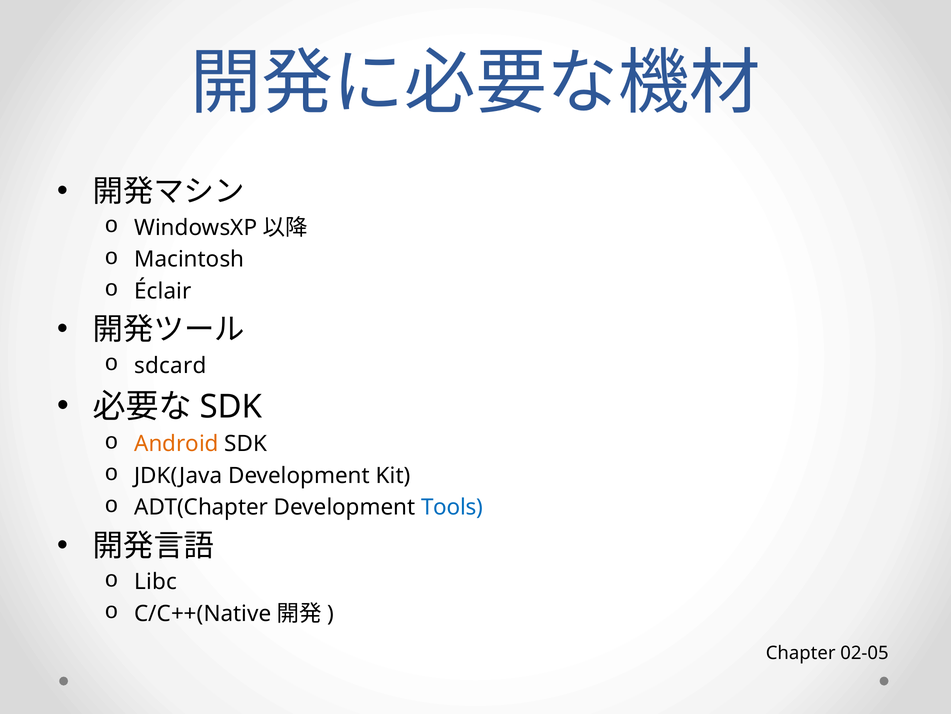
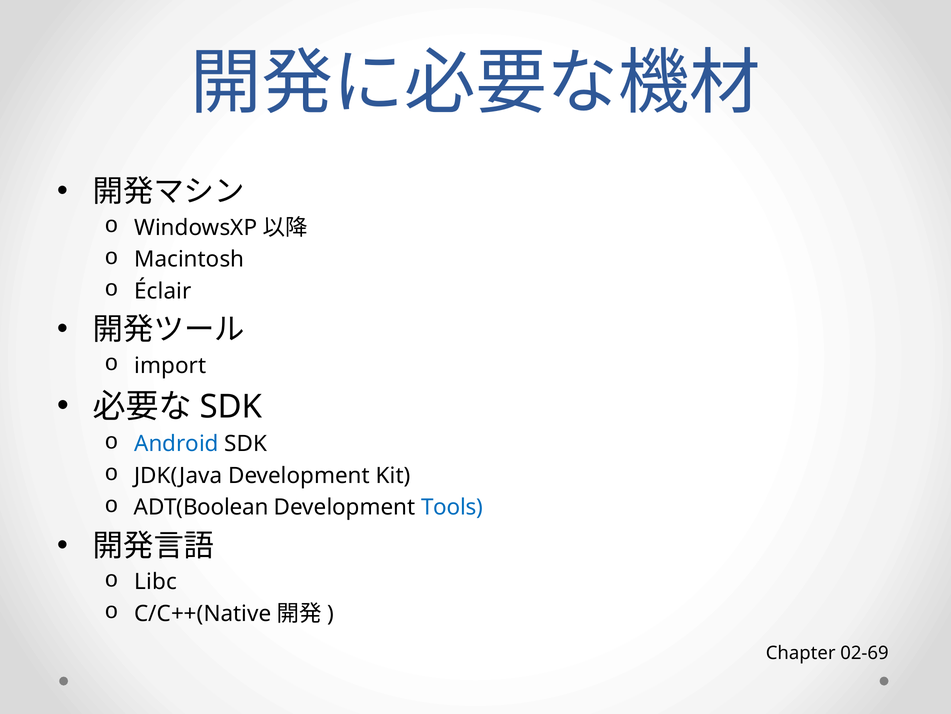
sdcard: sdcard -> import
Android colour: orange -> blue
ADT(Chapter: ADT(Chapter -> ADT(Boolean
02-05: 02-05 -> 02-69
